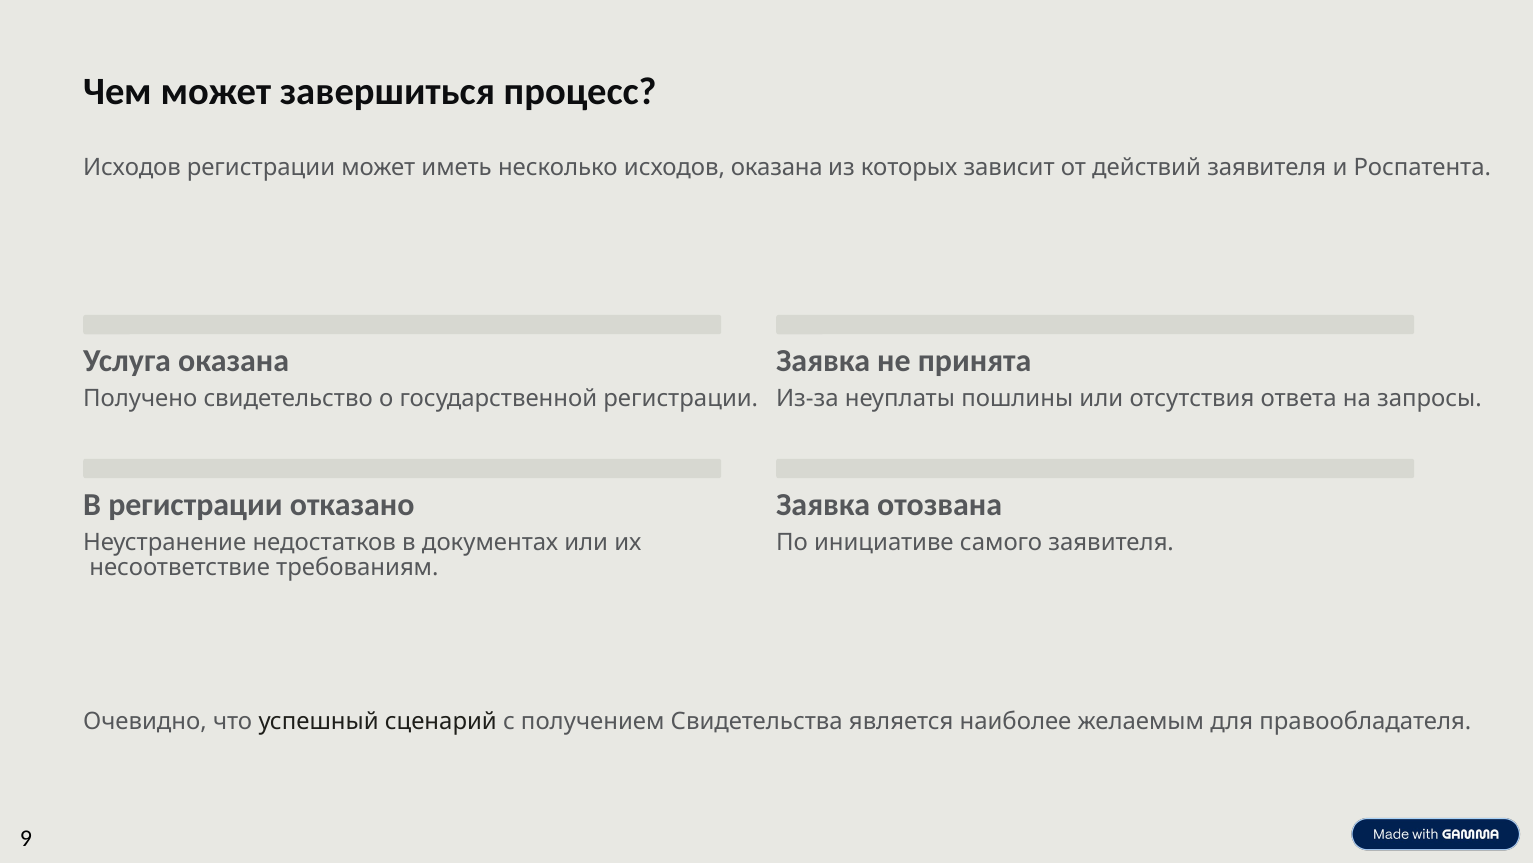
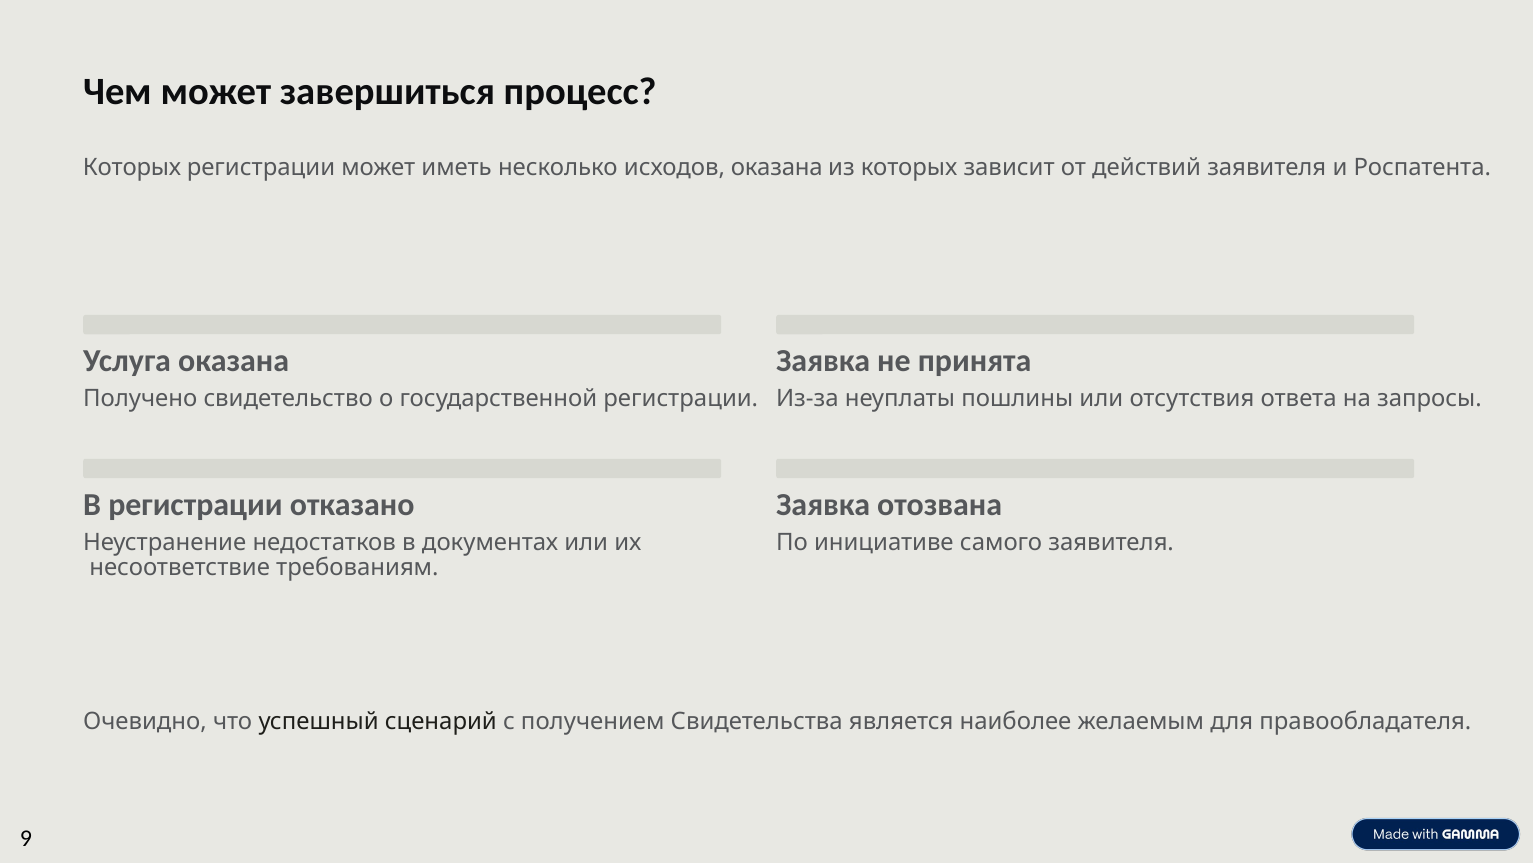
Исходов at (132, 168): Исходов -> Которых
